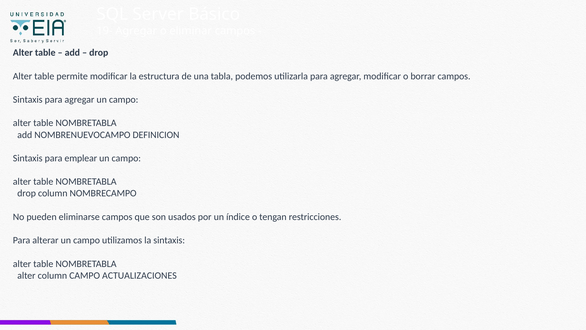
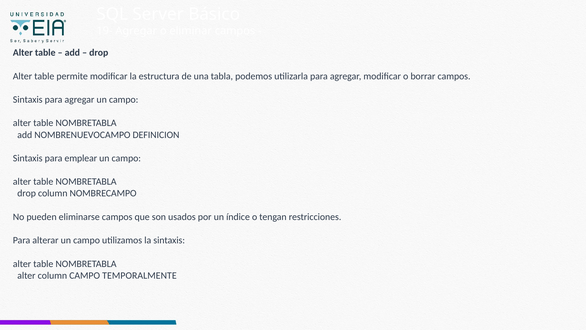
ACTUALIZACIONES: ACTUALIZACIONES -> TEMPORALMENTE
